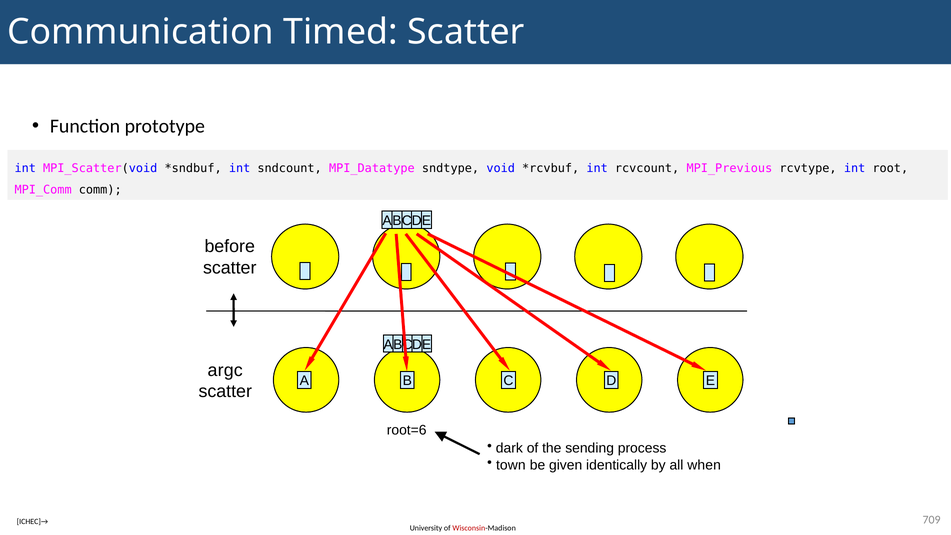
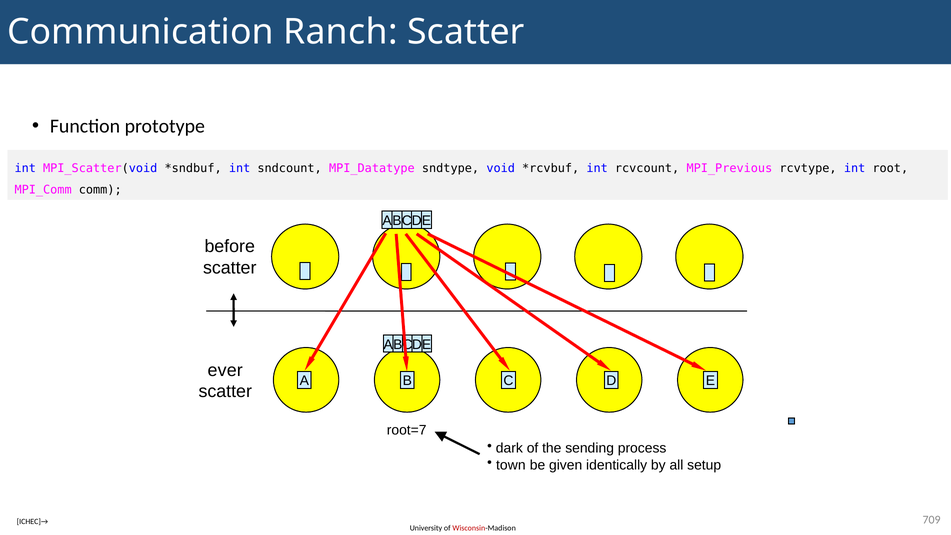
Timed: Timed -> Ranch
argc: argc -> ever
root=6: root=6 -> root=7
when: when -> setup
